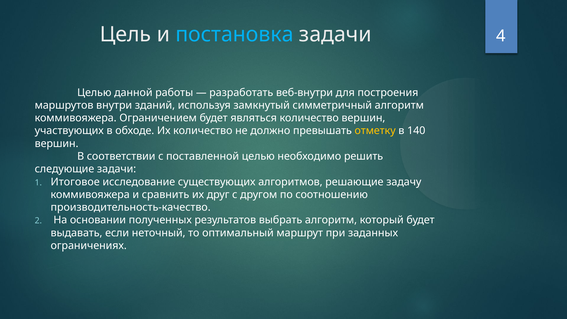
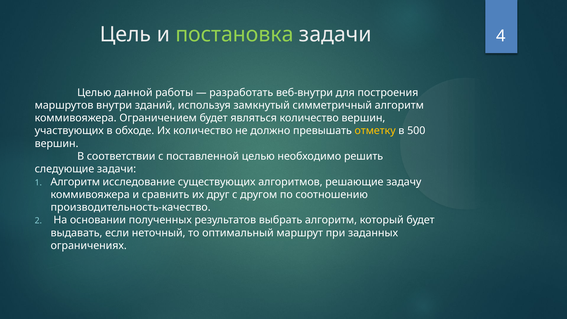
постановка colour: light blue -> light green
140: 140 -> 500
Итоговое at (75, 182): Итоговое -> Алгоритм
